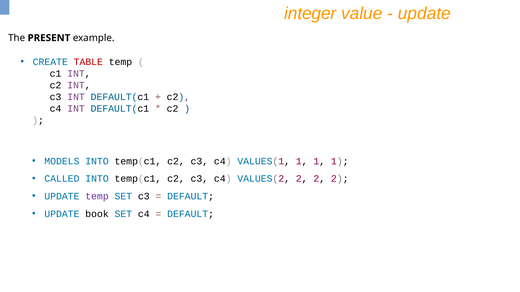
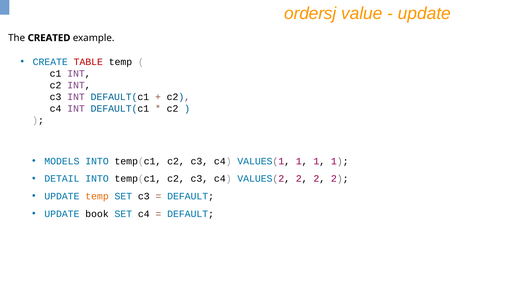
integer: integer -> ordersj
PRESENT: PRESENT -> CREATED
CALLED: CALLED -> DETAIL
temp at (97, 197) colour: purple -> orange
